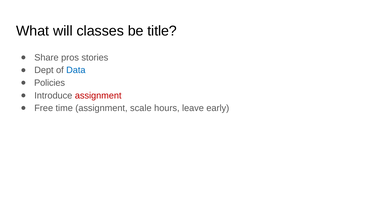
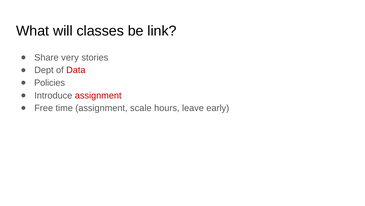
title: title -> link
pros: pros -> very
Data colour: blue -> red
